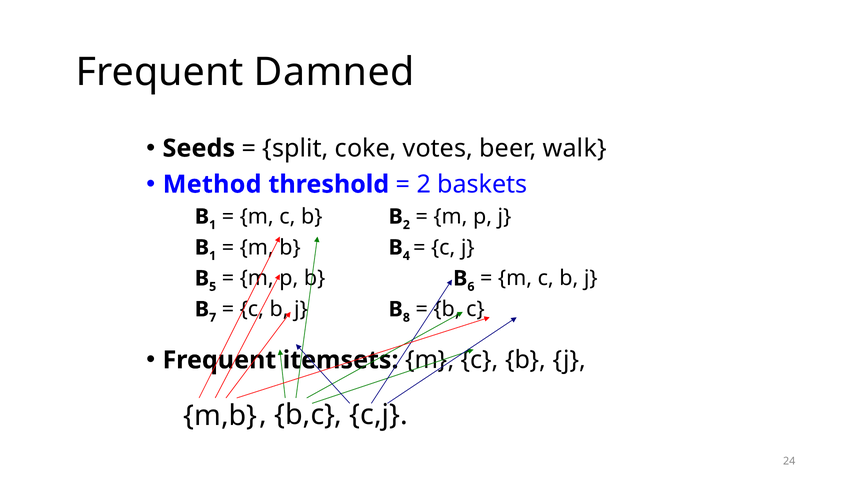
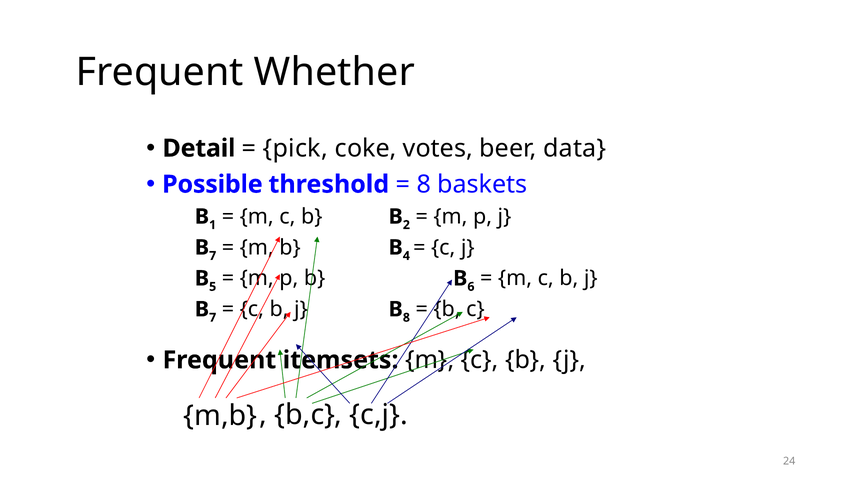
Damned: Damned -> Whether
Seeds: Seeds -> Detail
split: split -> pick
walk: walk -> data
Method: Method -> Possible
2 at (424, 184): 2 -> 8
1 at (213, 256): 1 -> 7
